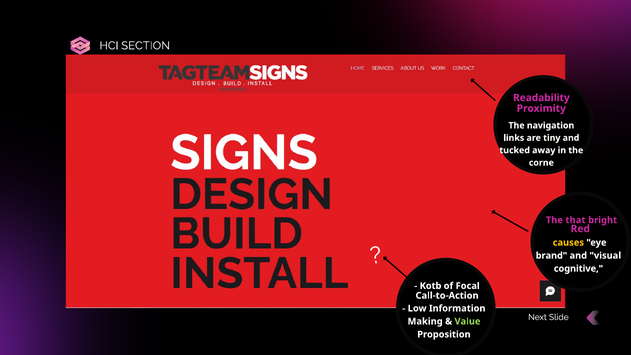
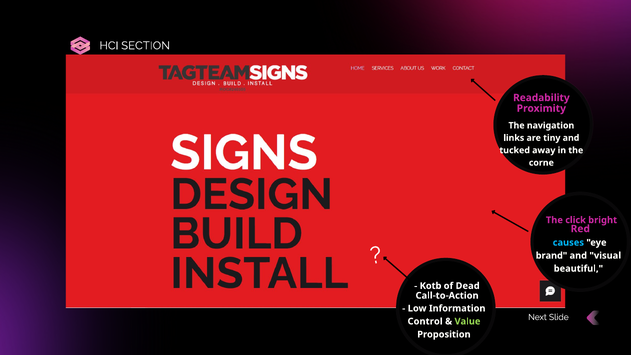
that: that -> click
causes colour: yellow -> light blue
cognitive: cognitive -> beautiful
Focal: Focal -> Dead
Making: Making -> Control
